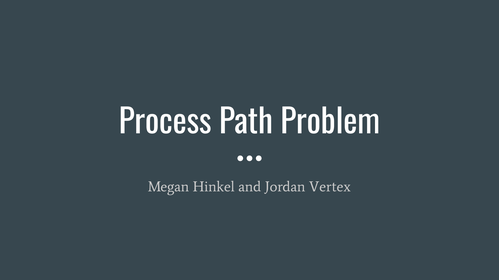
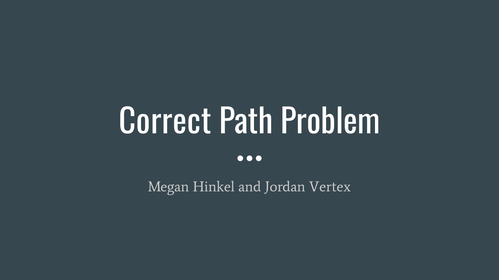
Process: Process -> Correct
